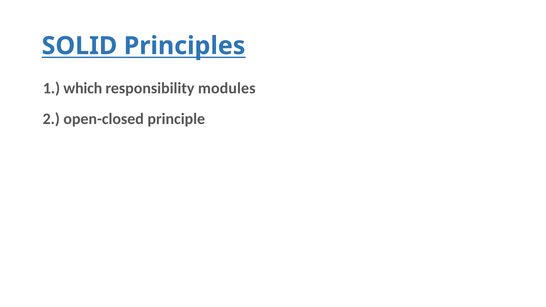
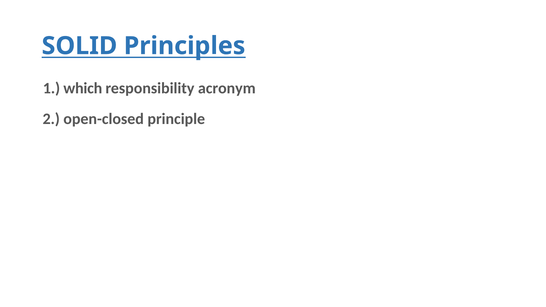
modules: modules -> acronym
